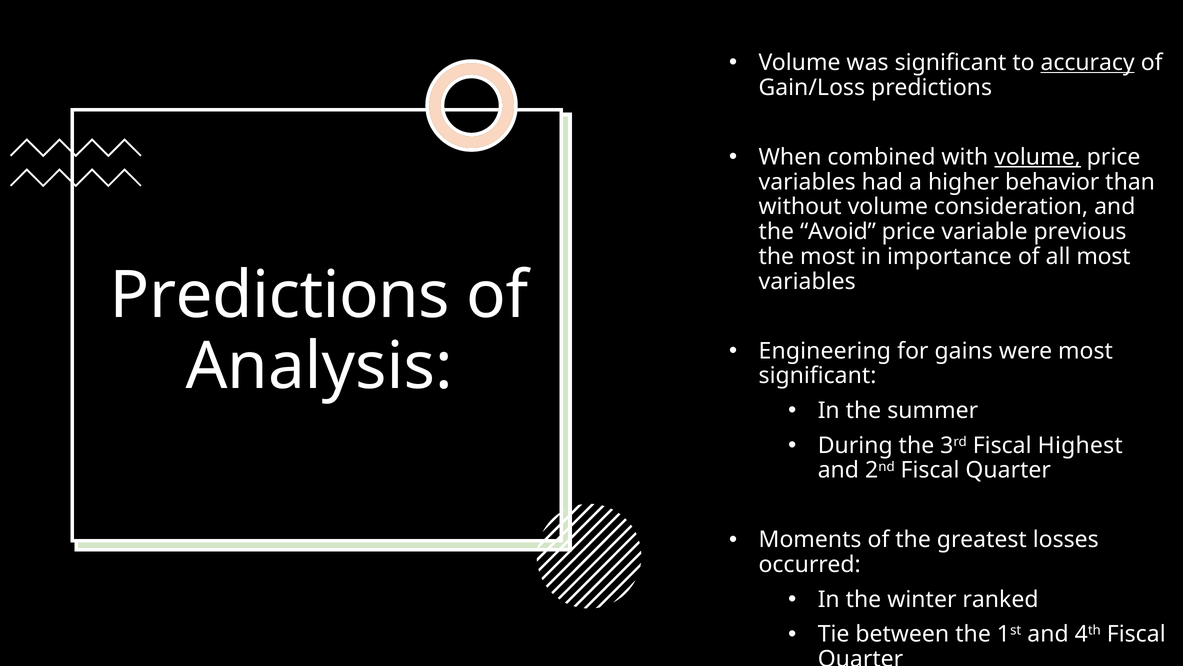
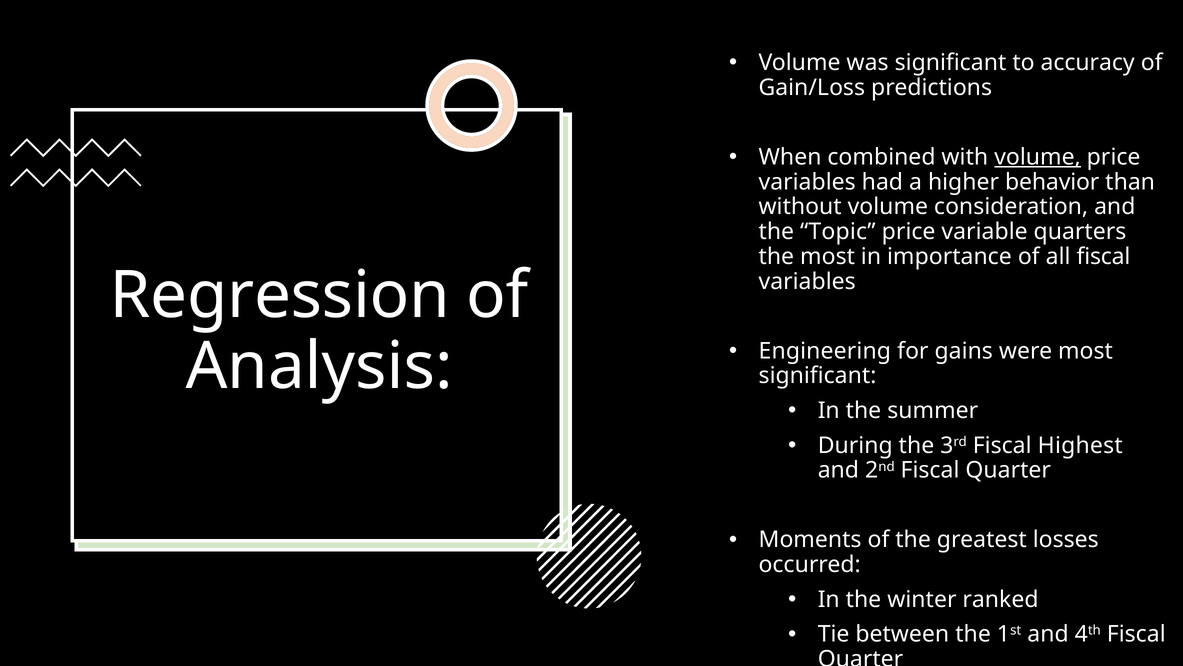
accuracy underline: present -> none
Avoid: Avoid -> Topic
previous: previous -> quarters
all most: most -> fiscal
Predictions at (280, 295): Predictions -> Regression
